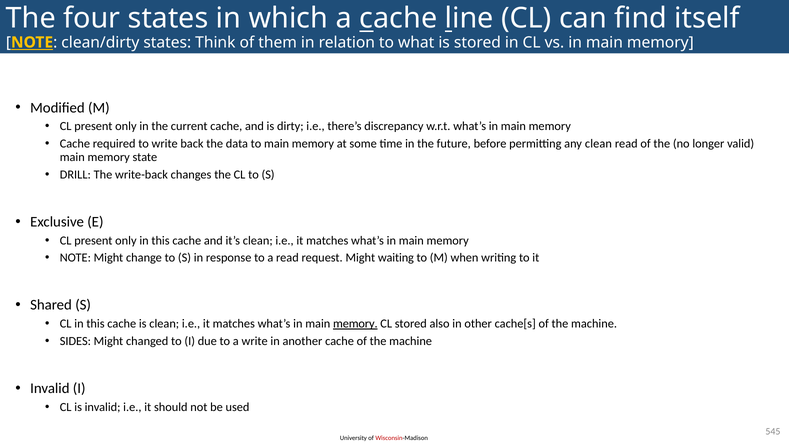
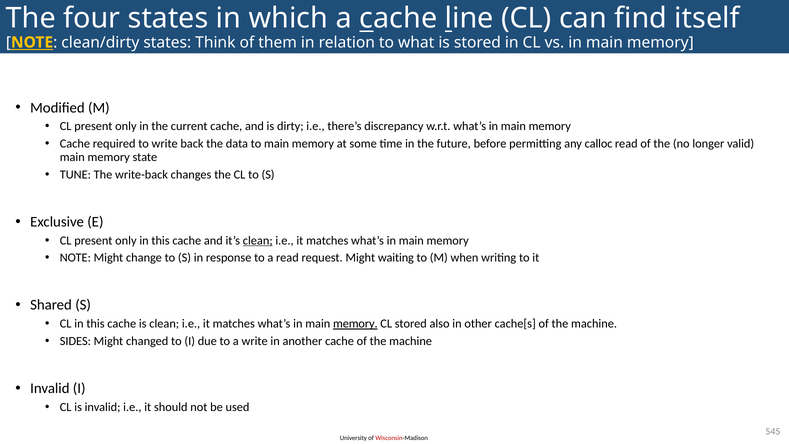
any clean: clean -> calloc
DRILL: DRILL -> TUNE
clean at (258, 240) underline: none -> present
